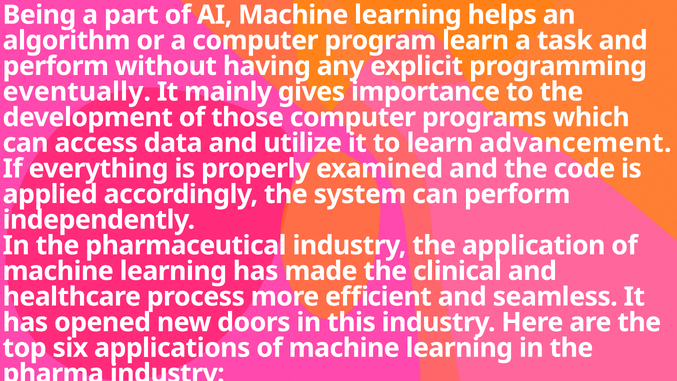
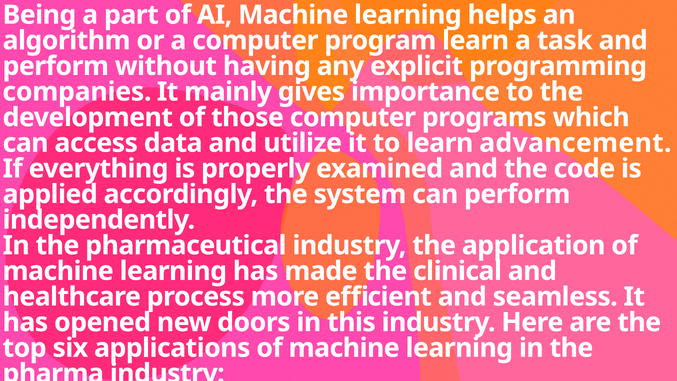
eventually: eventually -> companies
